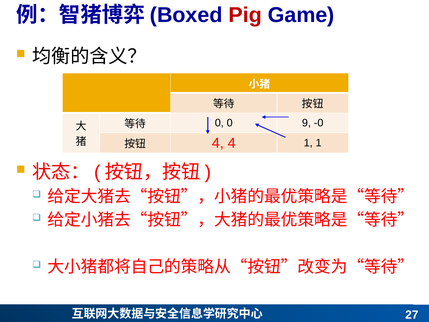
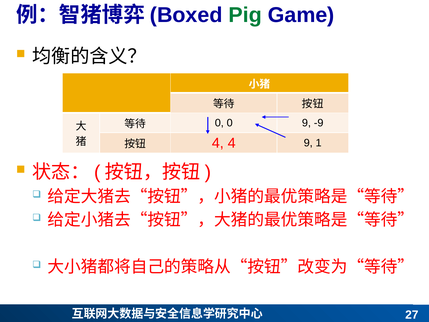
Pig colour: red -> green
-0: -0 -> -9
4 1: 1 -> 9
